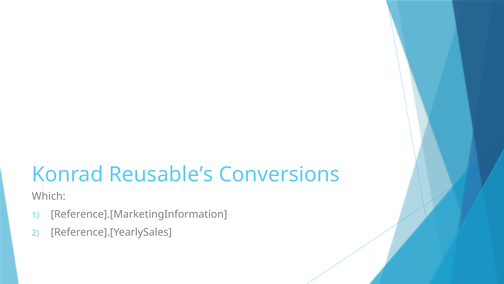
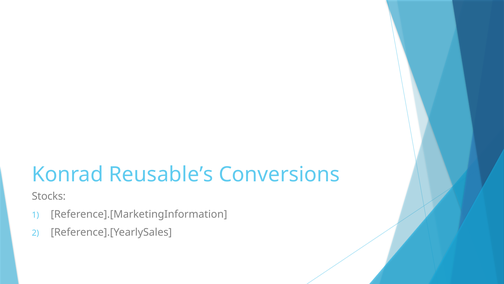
Which: Which -> Stocks
